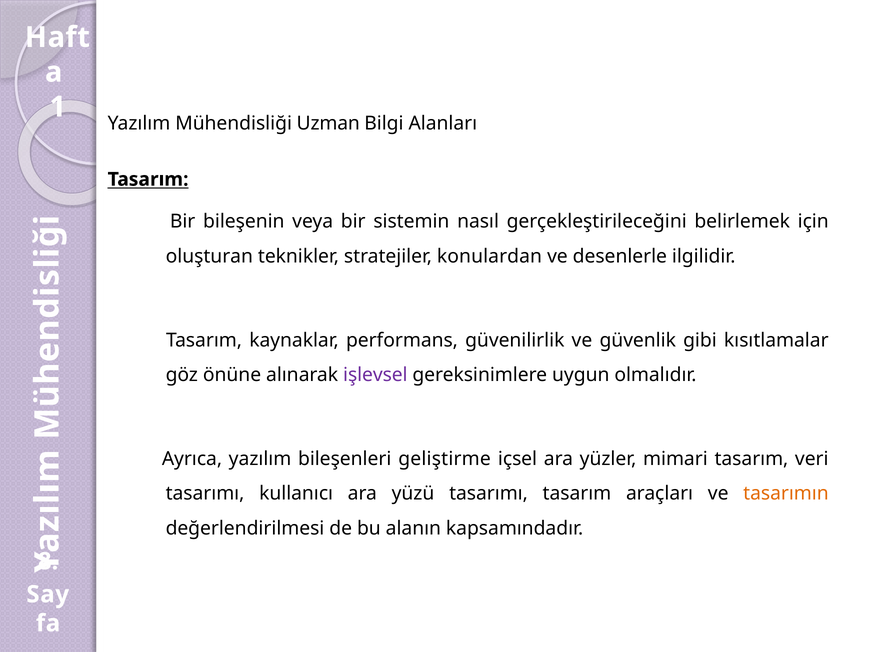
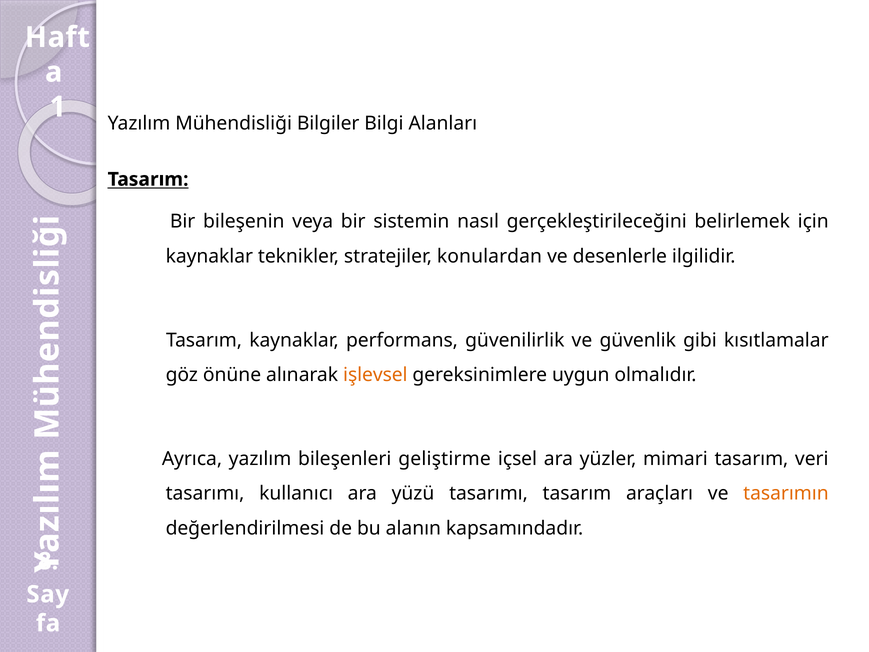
Uzman: Uzman -> Bilgiler
oluşturan at (209, 256): oluşturan -> kaynaklar
işlevsel colour: purple -> orange
